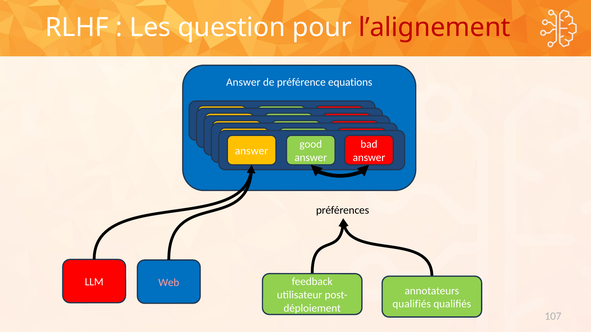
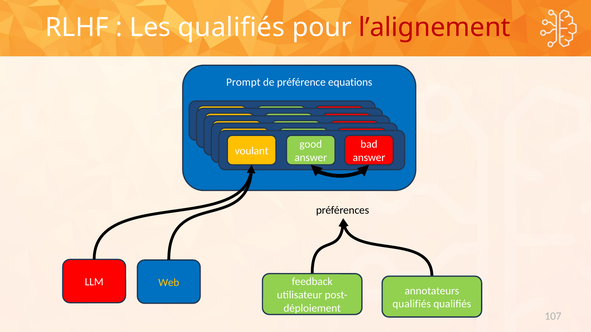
Les question: question -> qualifiés
Answer at (243, 82): Answer -> Prompt
answer at (252, 151): answer -> voulant
Web colour: pink -> yellow
